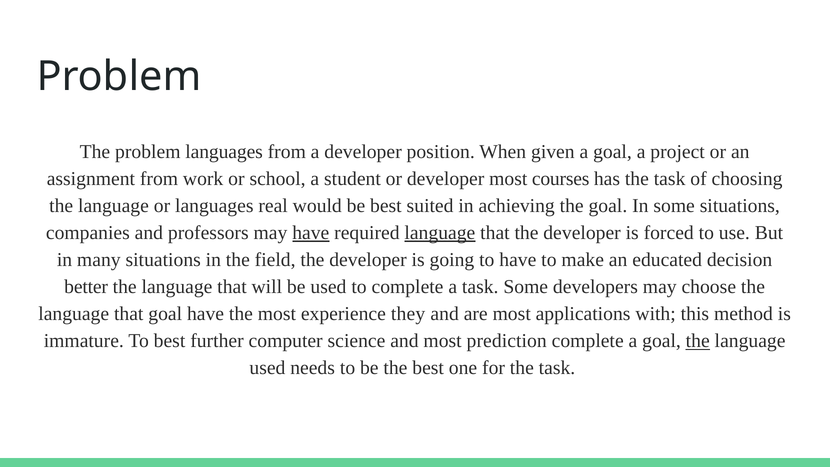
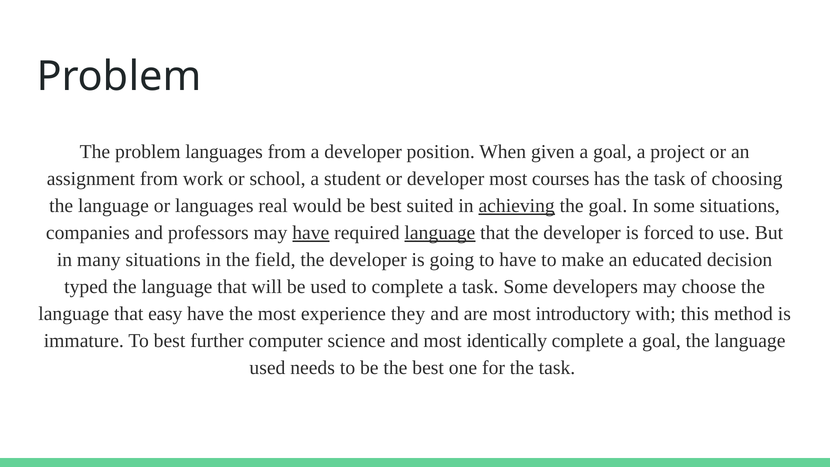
achieving underline: none -> present
better: better -> typed
that goal: goal -> easy
applications: applications -> introductory
prediction: prediction -> identically
the at (698, 341) underline: present -> none
